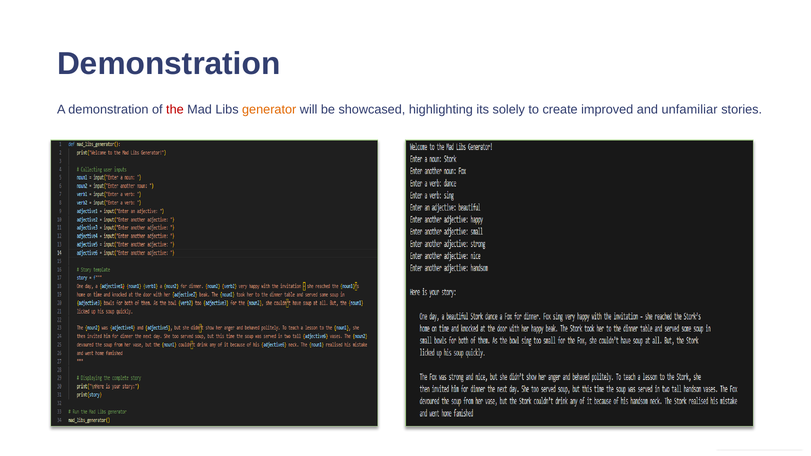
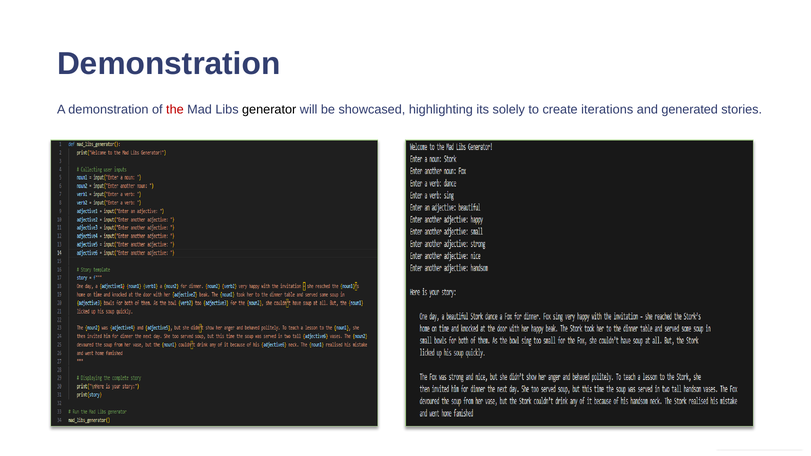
generator colour: orange -> black
improved: improved -> iterations
unfamiliar: unfamiliar -> generated
